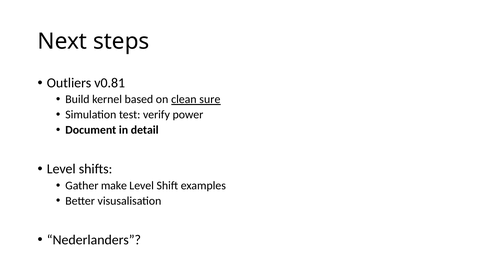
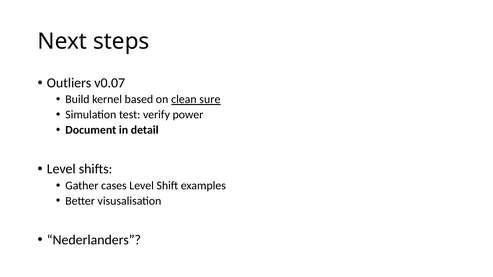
v0.81: v0.81 -> v0.07
make: make -> cases
